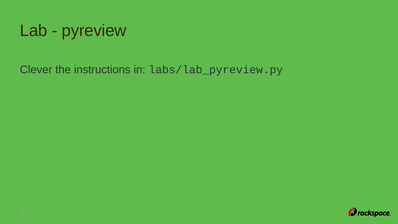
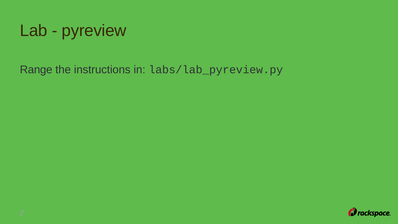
Clever: Clever -> Range
